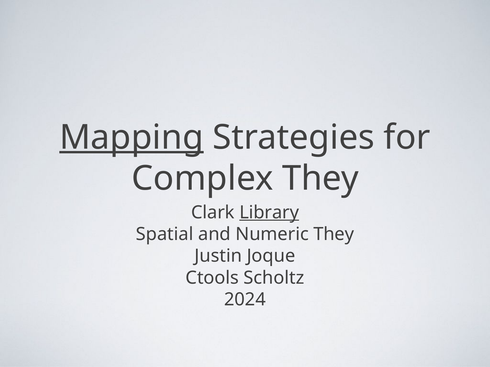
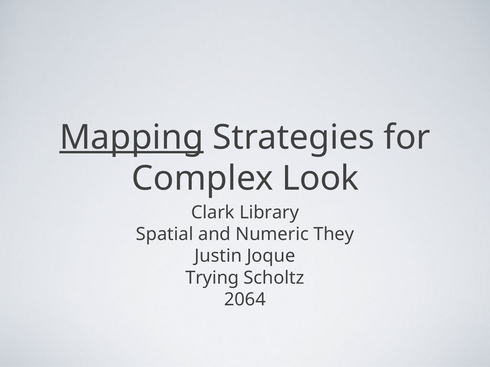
Complex They: They -> Look
Library underline: present -> none
Ctools: Ctools -> Trying
2024: 2024 -> 2064
